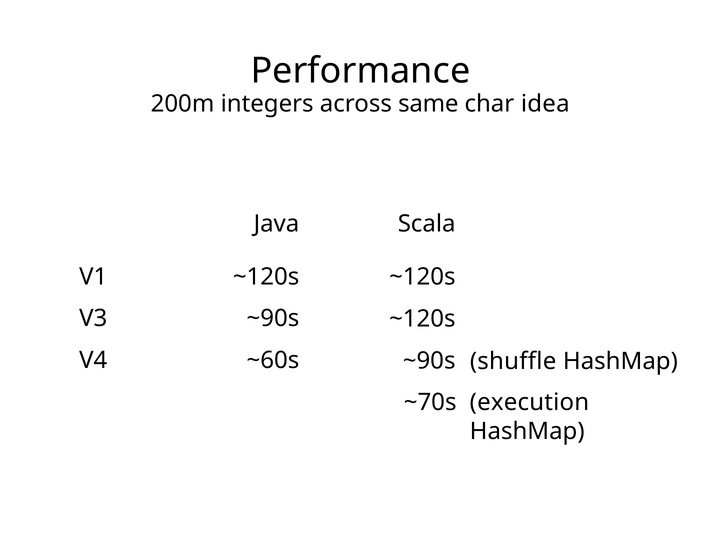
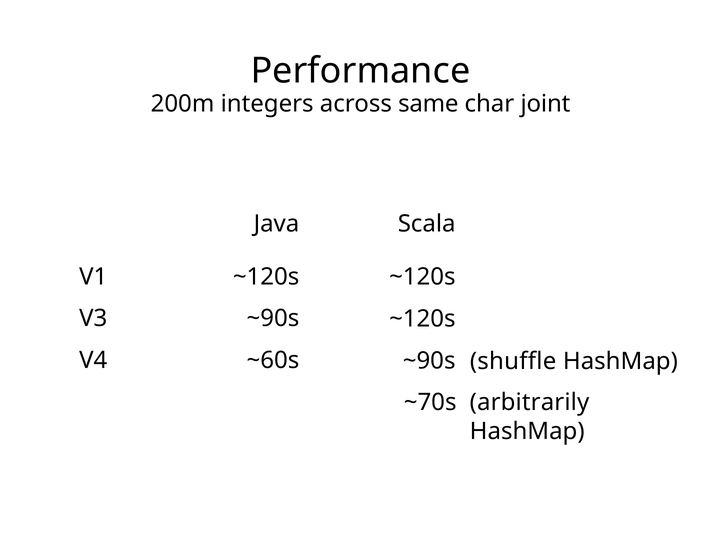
idea: idea -> joint
execution: execution -> arbitrarily
